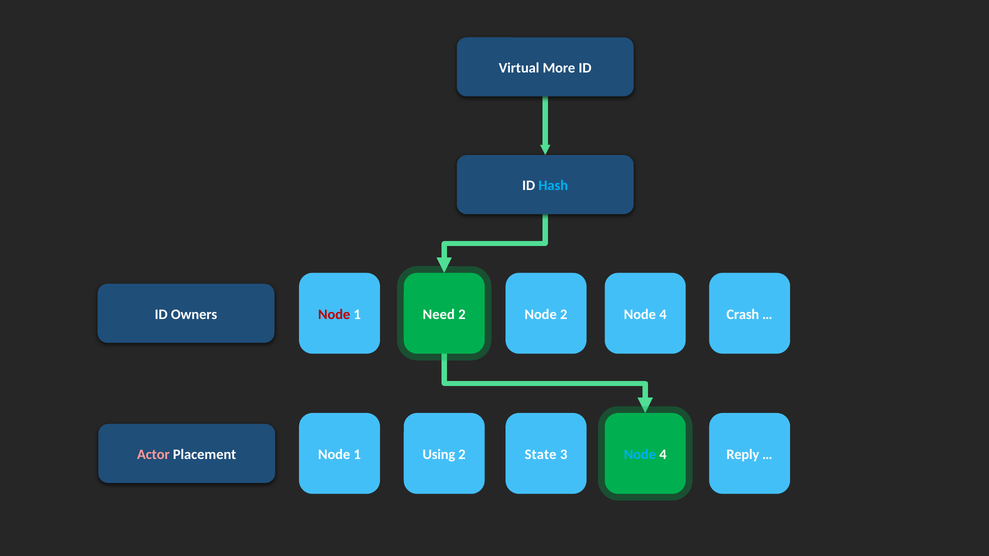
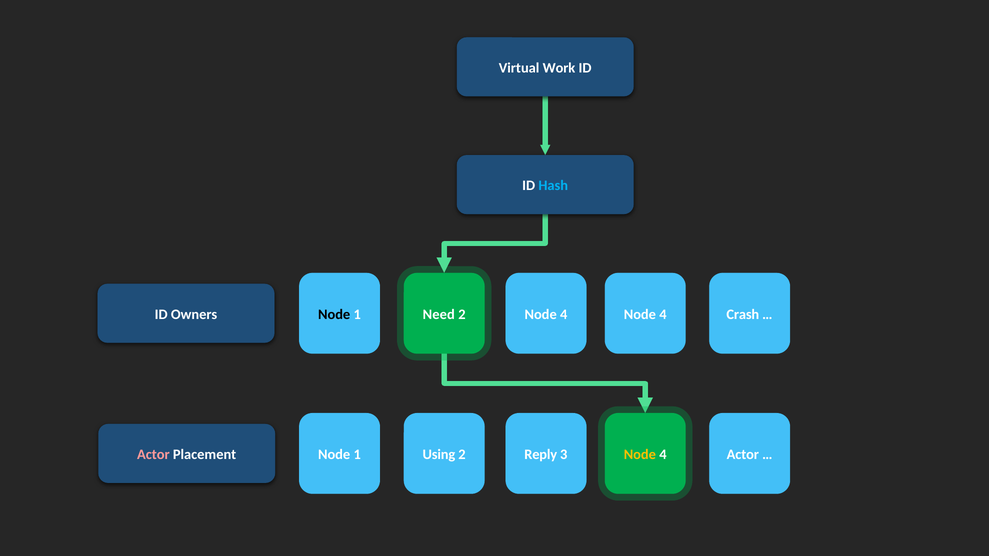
More: More -> Work
Node at (334, 314) colour: red -> black
2 at (564, 314): 2 -> 4
State: State -> Reply
Node at (640, 455) colour: light blue -> yellow
4 Reply: Reply -> Actor
